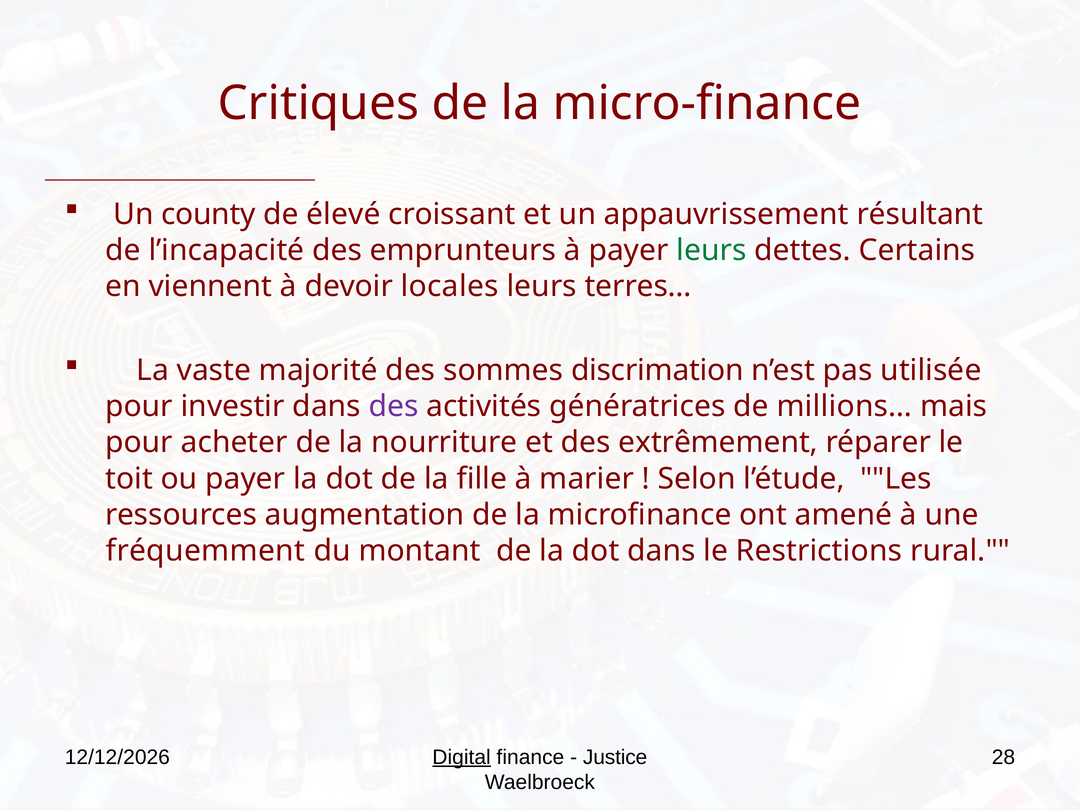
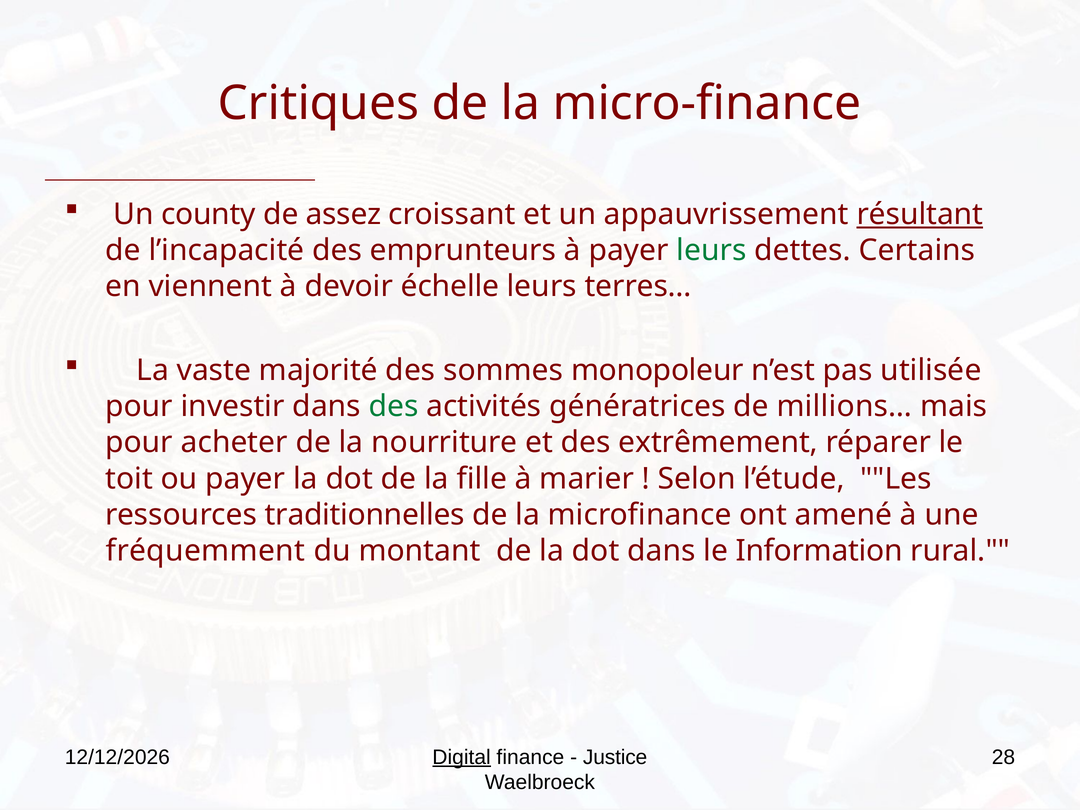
élevé: élevé -> assez
résultant underline: none -> present
locales: locales -> échelle
discrimation: discrimation -> monopoleur
des at (393, 407) colour: purple -> green
augmentation: augmentation -> traditionnelles
Restrictions: Restrictions -> Information
